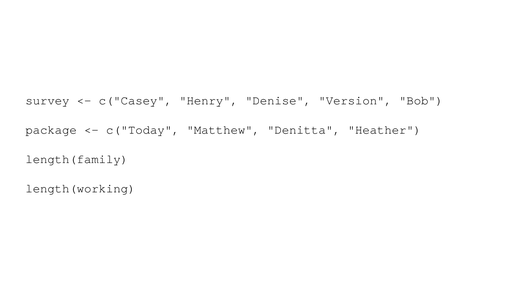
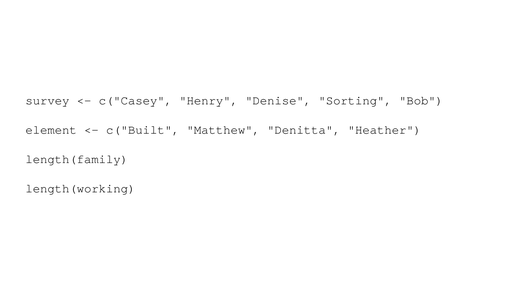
Version: Version -> Sorting
package: package -> element
c("Today: c("Today -> c("Built
